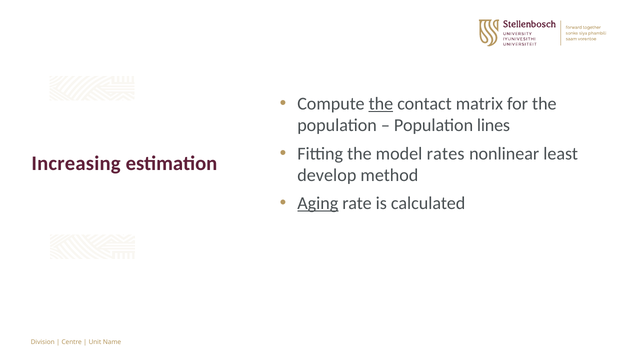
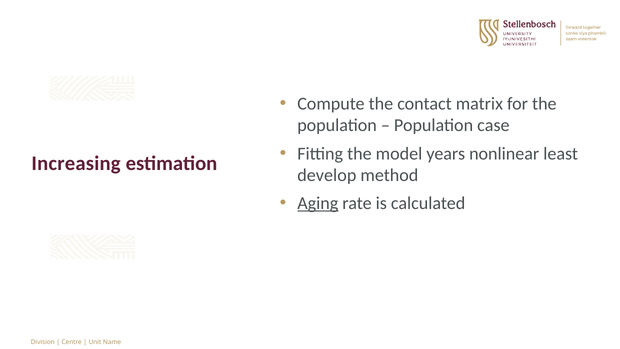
the at (381, 104) underline: present -> none
lines: lines -> case
rates: rates -> years
